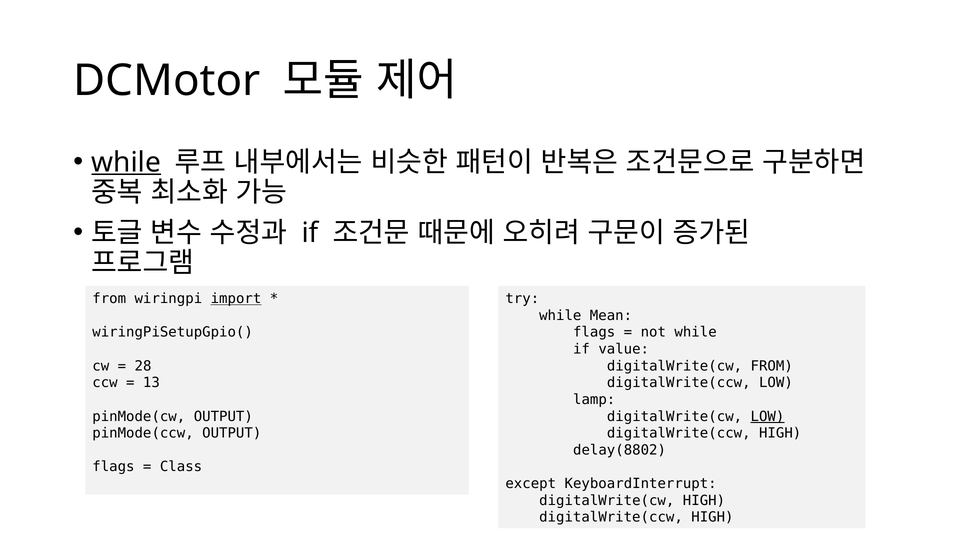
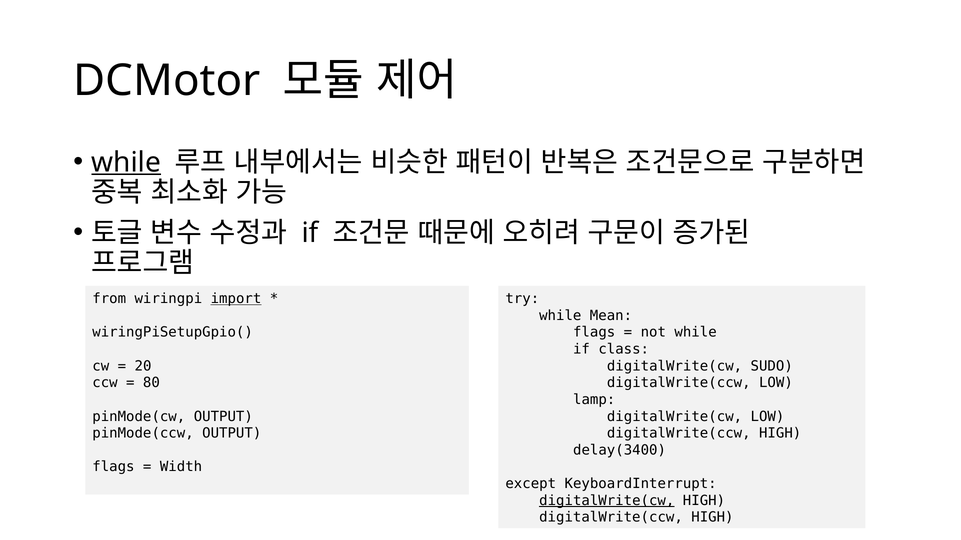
value: value -> class
28: 28 -> 20
digitalWrite(cw FROM: FROM -> SUDO
13: 13 -> 80
LOW at (767, 417) underline: present -> none
delay(8802: delay(8802 -> delay(3400
Class: Class -> Width
digitalWrite(cw at (607, 501) underline: none -> present
